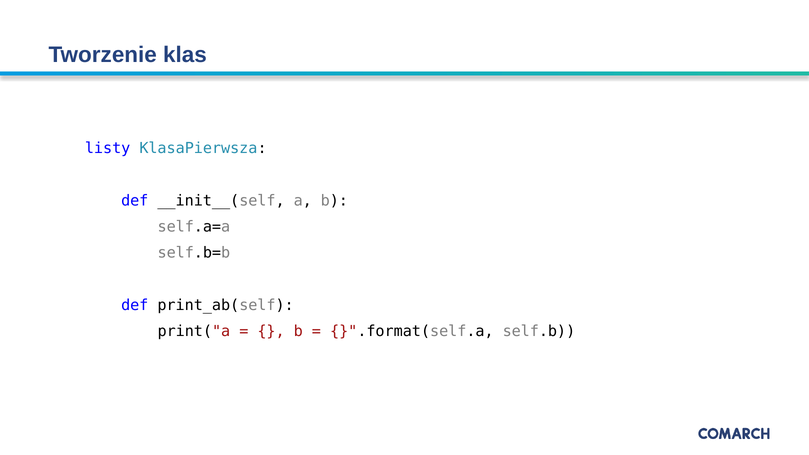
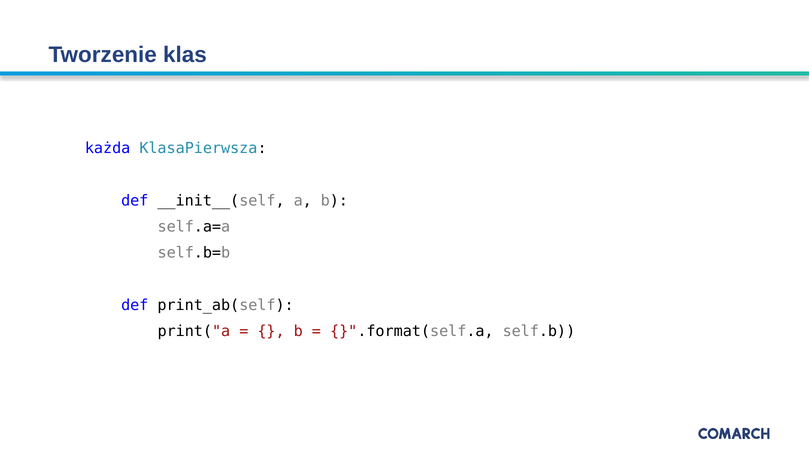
listy: listy -> każda
